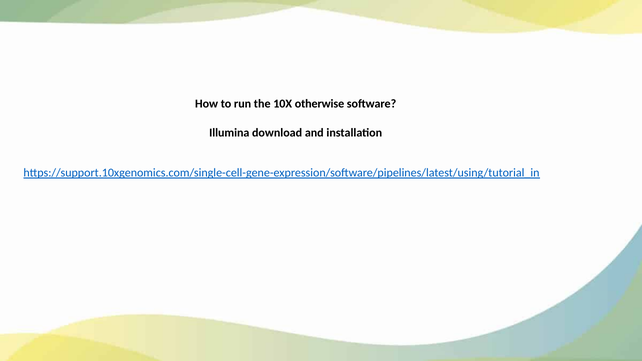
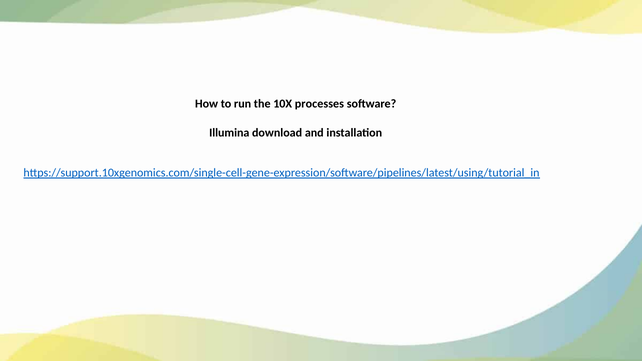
otherwise: otherwise -> processes
